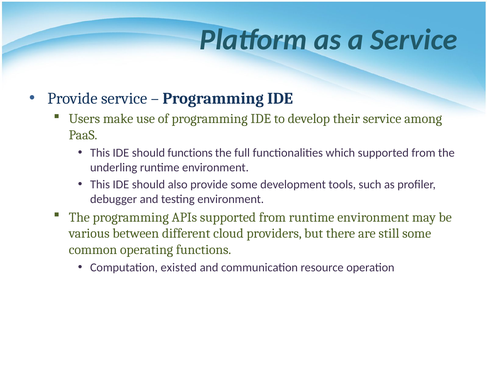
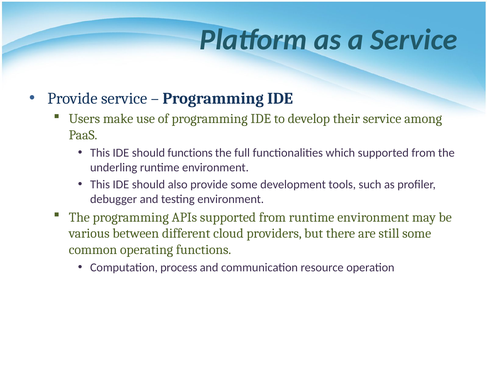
existed: existed -> process
